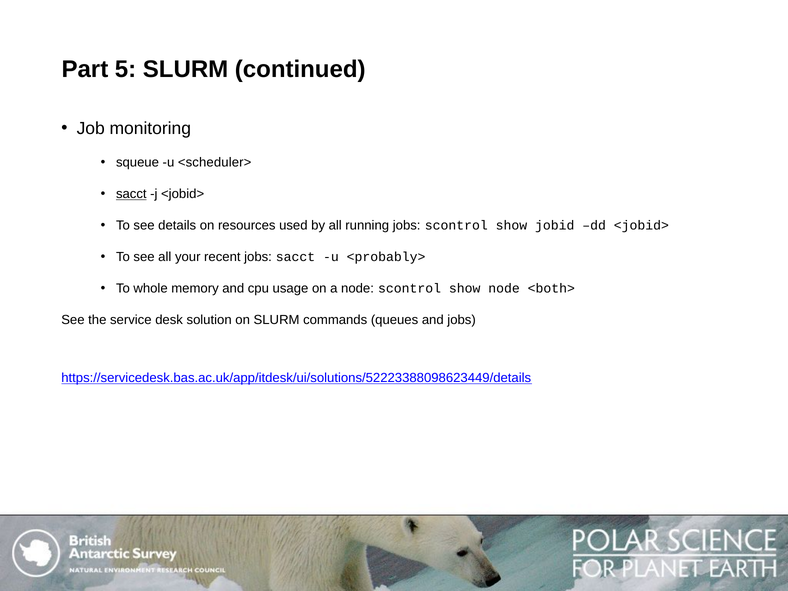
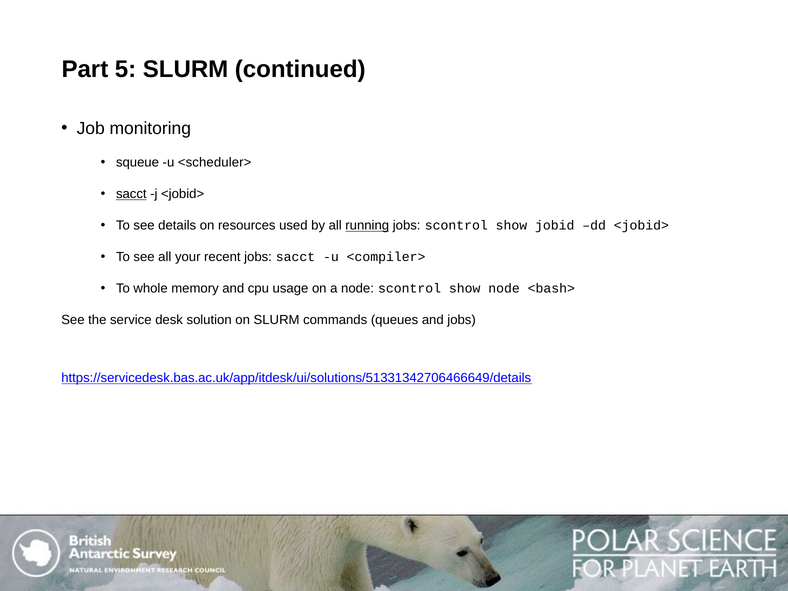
running underline: none -> present
<probably>: <probably> -> <compiler>
<both>: <both> -> <bash>
https://servicedesk.bas.ac.uk/app/itdesk/ui/solutions/52223388098623449/details: https://servicedesk.bas.ac.uk/app/itdesk/ui/solutions/52223388098623449/details -> https://servicedesk.bas.ac.uk/app/itdesk/ui/solutions/51331342706466649/details
